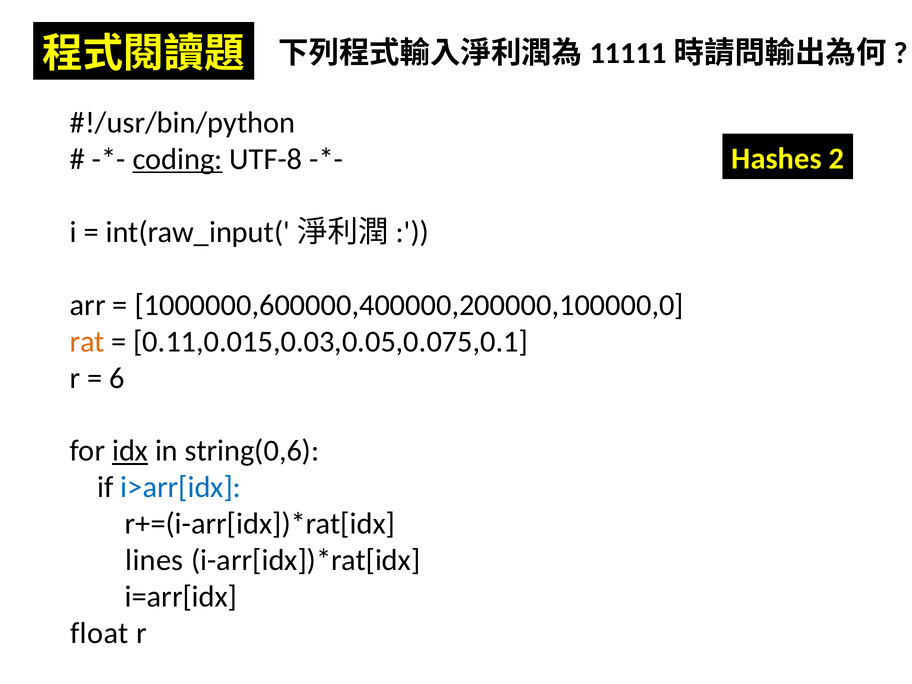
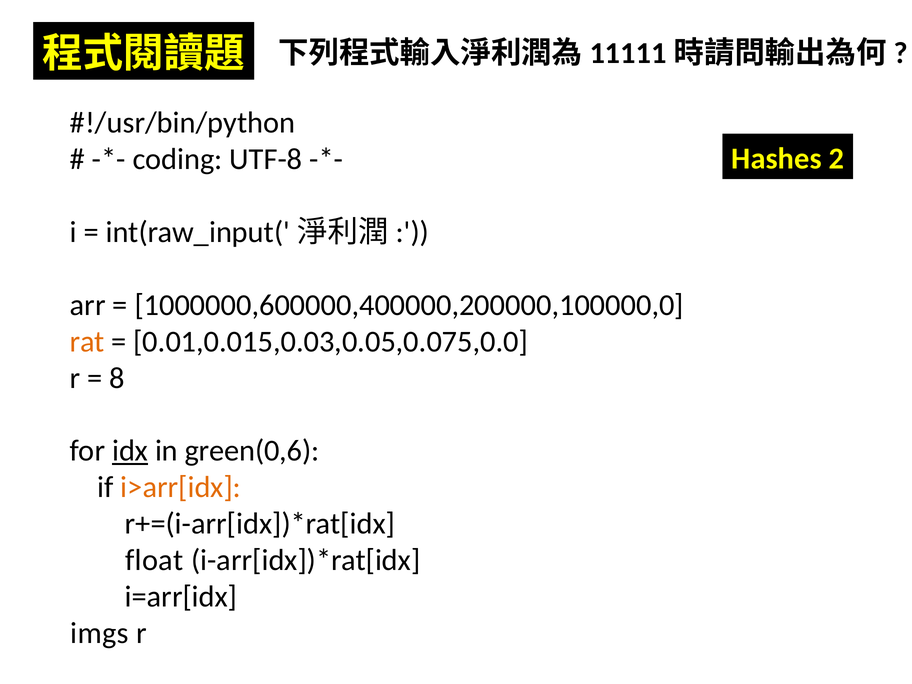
coding underline: present -> none
0.11,0.015,0.03,0.05,0.075,0.1: 0.11,0.015,0.03,0.05,0.075,0.1 -> 0.01,0.015,0.03,0.05,0.075,0.0
6: 6 -> 8
string(0,6: string(0,6 -> green(0,6
i>arr[idx colour: blue -> orange
lines: lines -> float
float: float -> imgs
